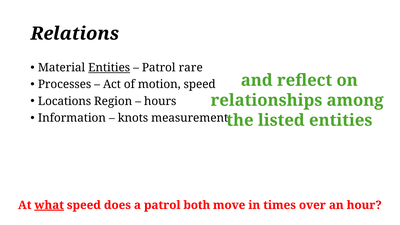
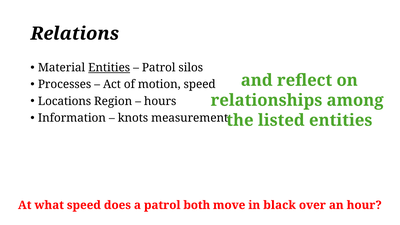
rare: rare -> silos
what underline: present -> none
times: times -> black
